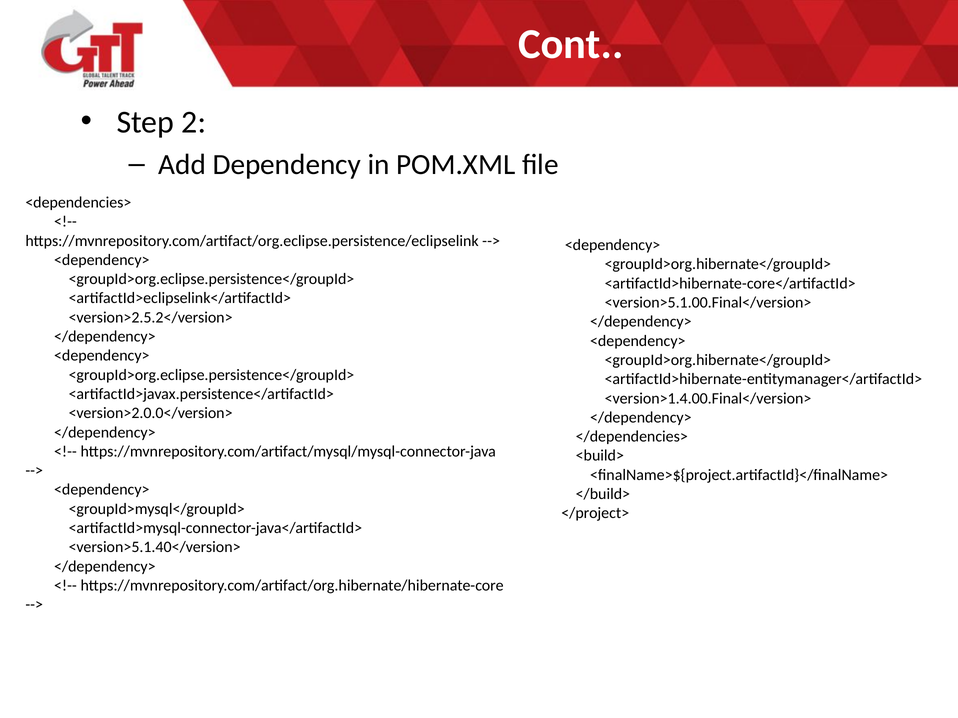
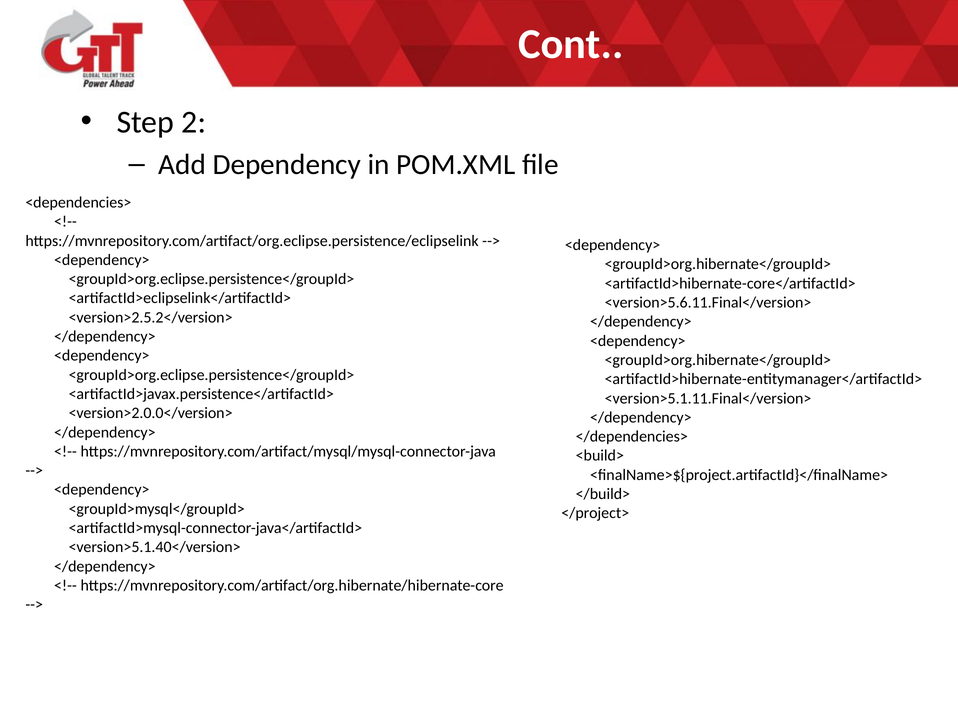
<version>5.1.00.Final</version>: <version>5.1.00.Final</version> -> <version>5.6.11.Final</version>
<version>1.4.00.Final</version>: <version>1.4.00.Final</version> -> <version>5.1.11.Final</version>
